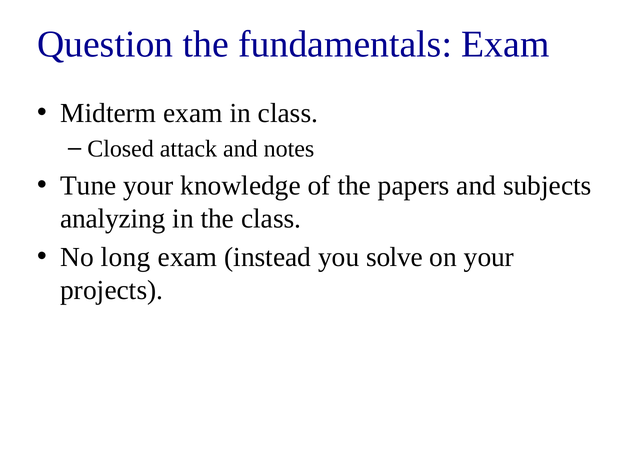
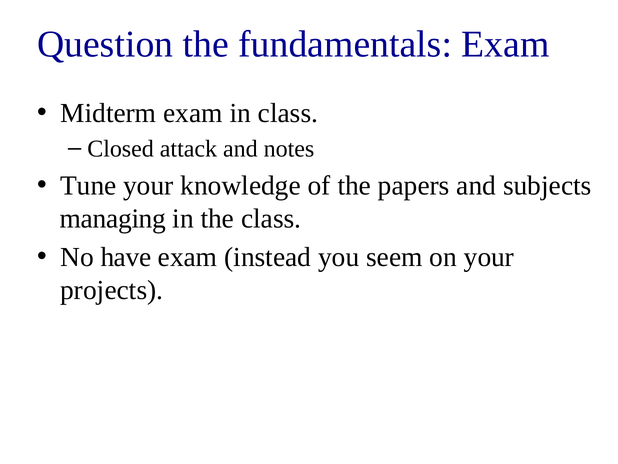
analyzing: analyzing -> managing
long: long -> have
solve: solve -> seem
